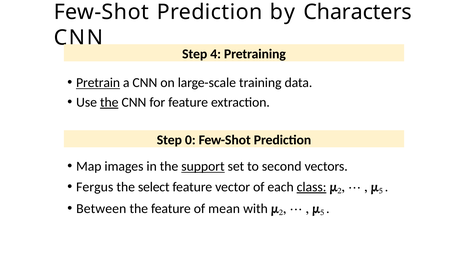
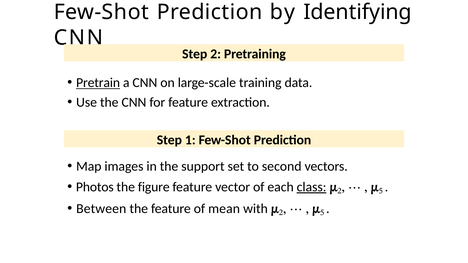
Characters: Characters -> Identifying
Step 4: 4 -> 2
the at (109, 102) underline: present -> none
0: 0 -> 1
support underline: present -> none
Fergus: Fergus -> Photos
select: select -> figure
